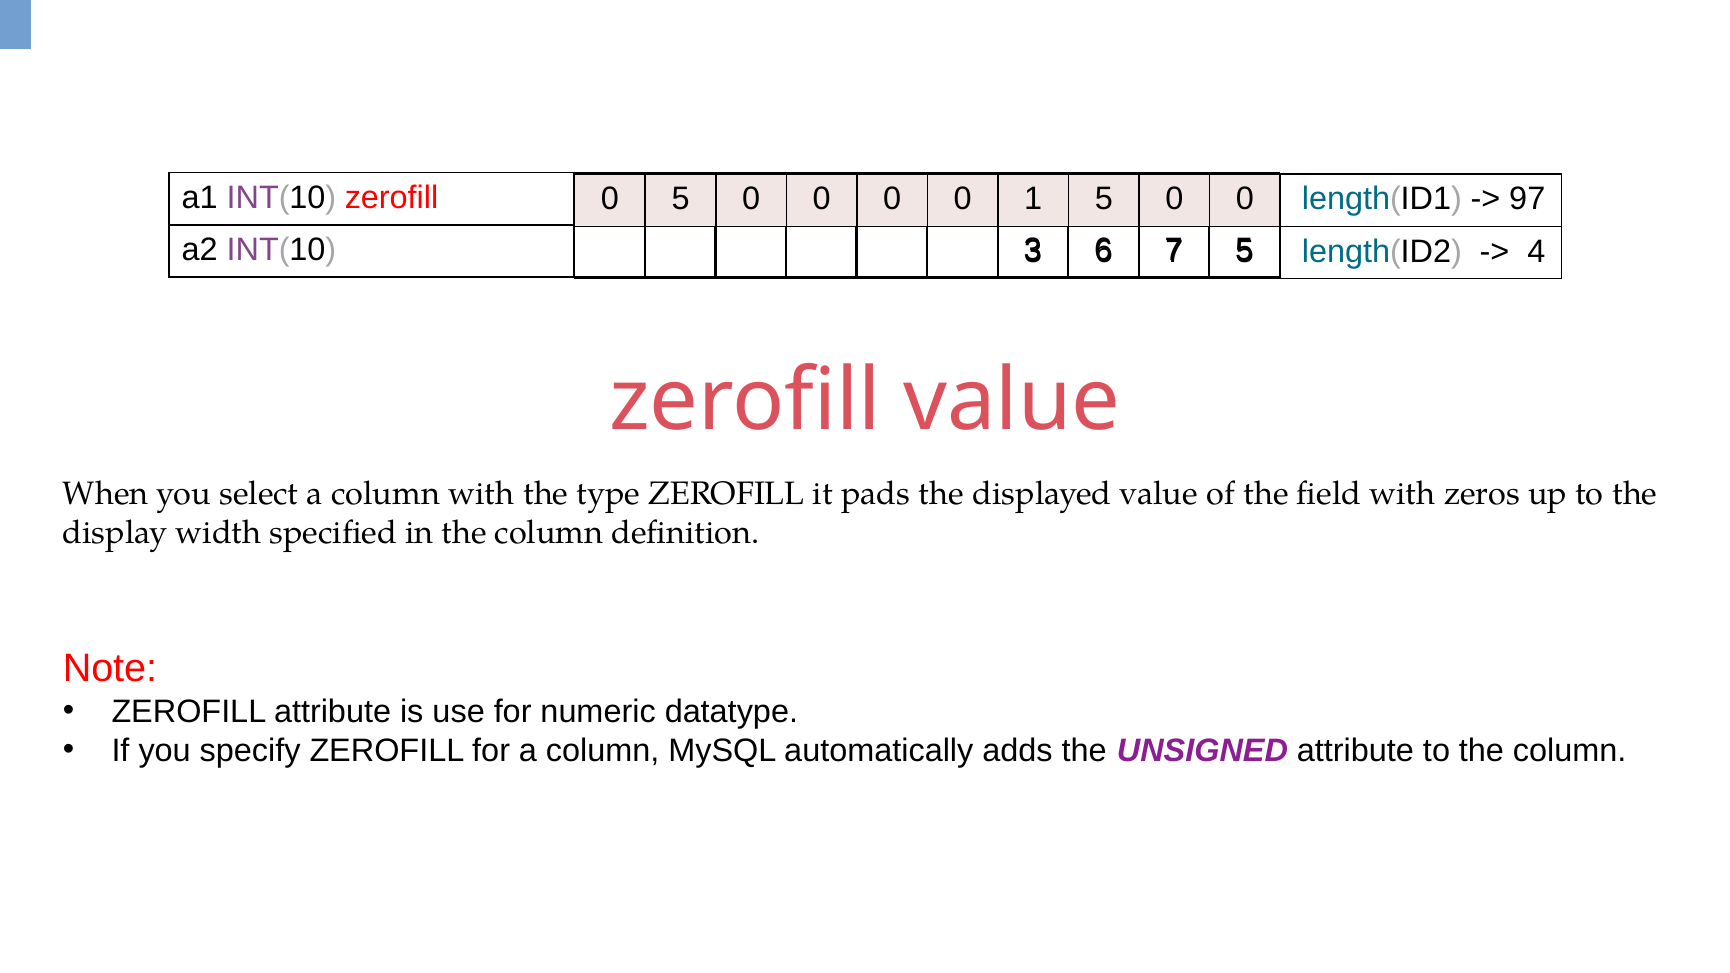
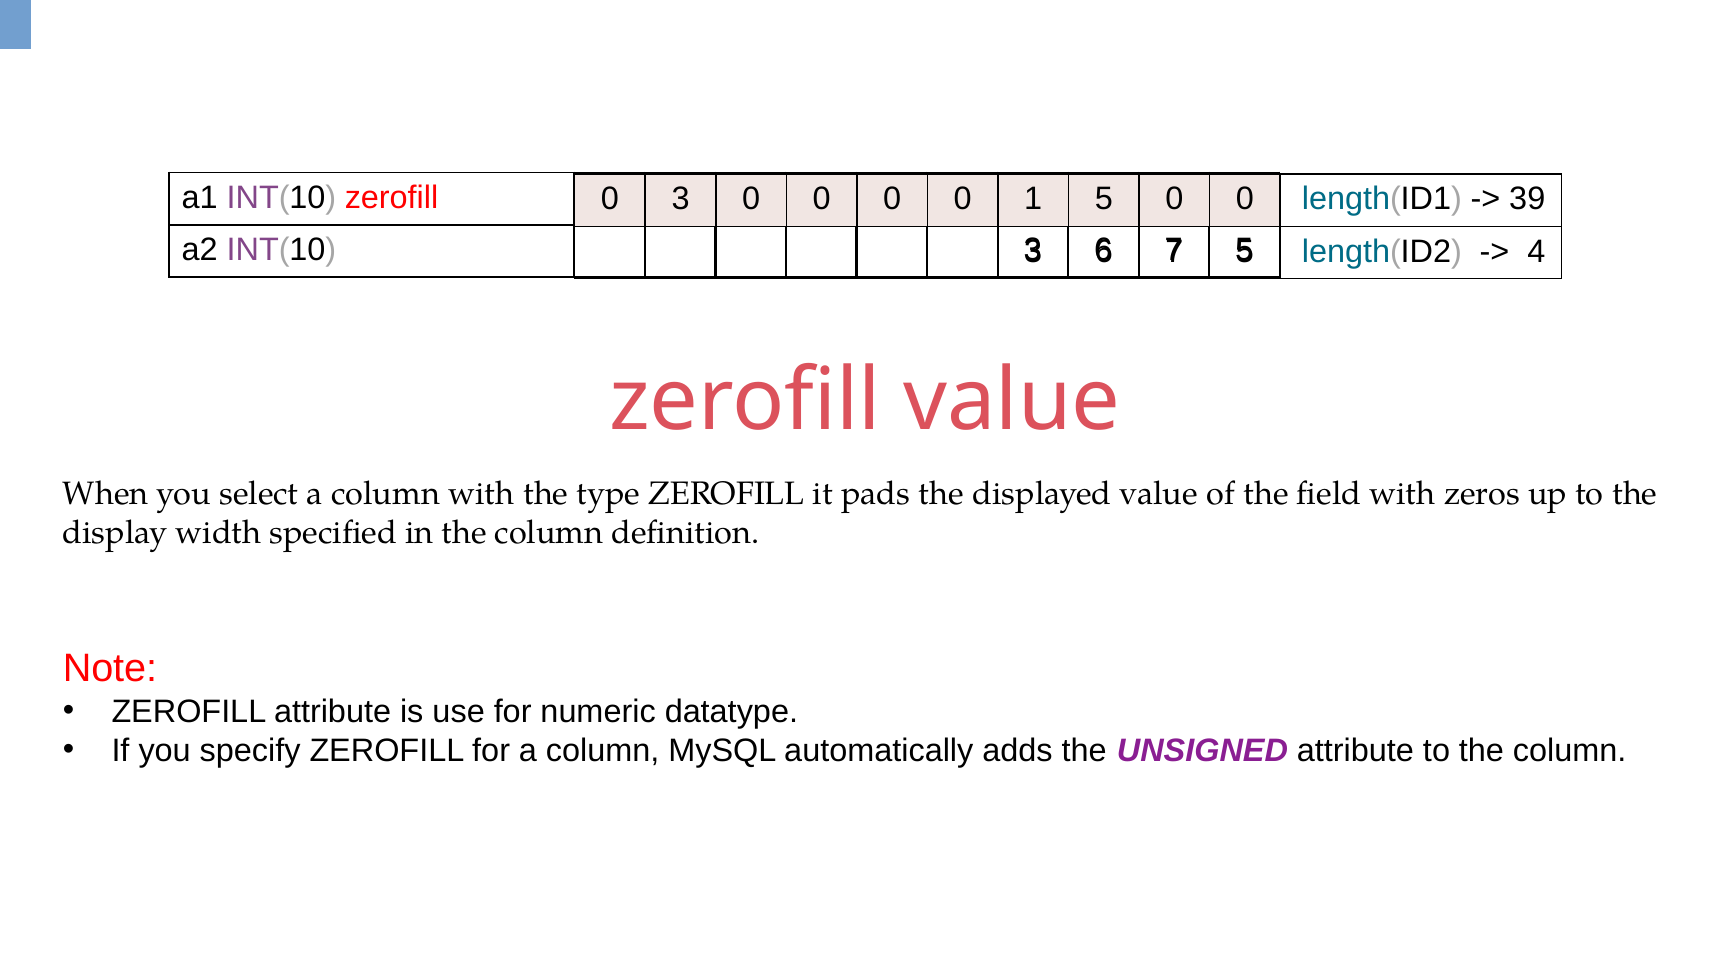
0 5: 5 -> 3
97: 97 -> 39
